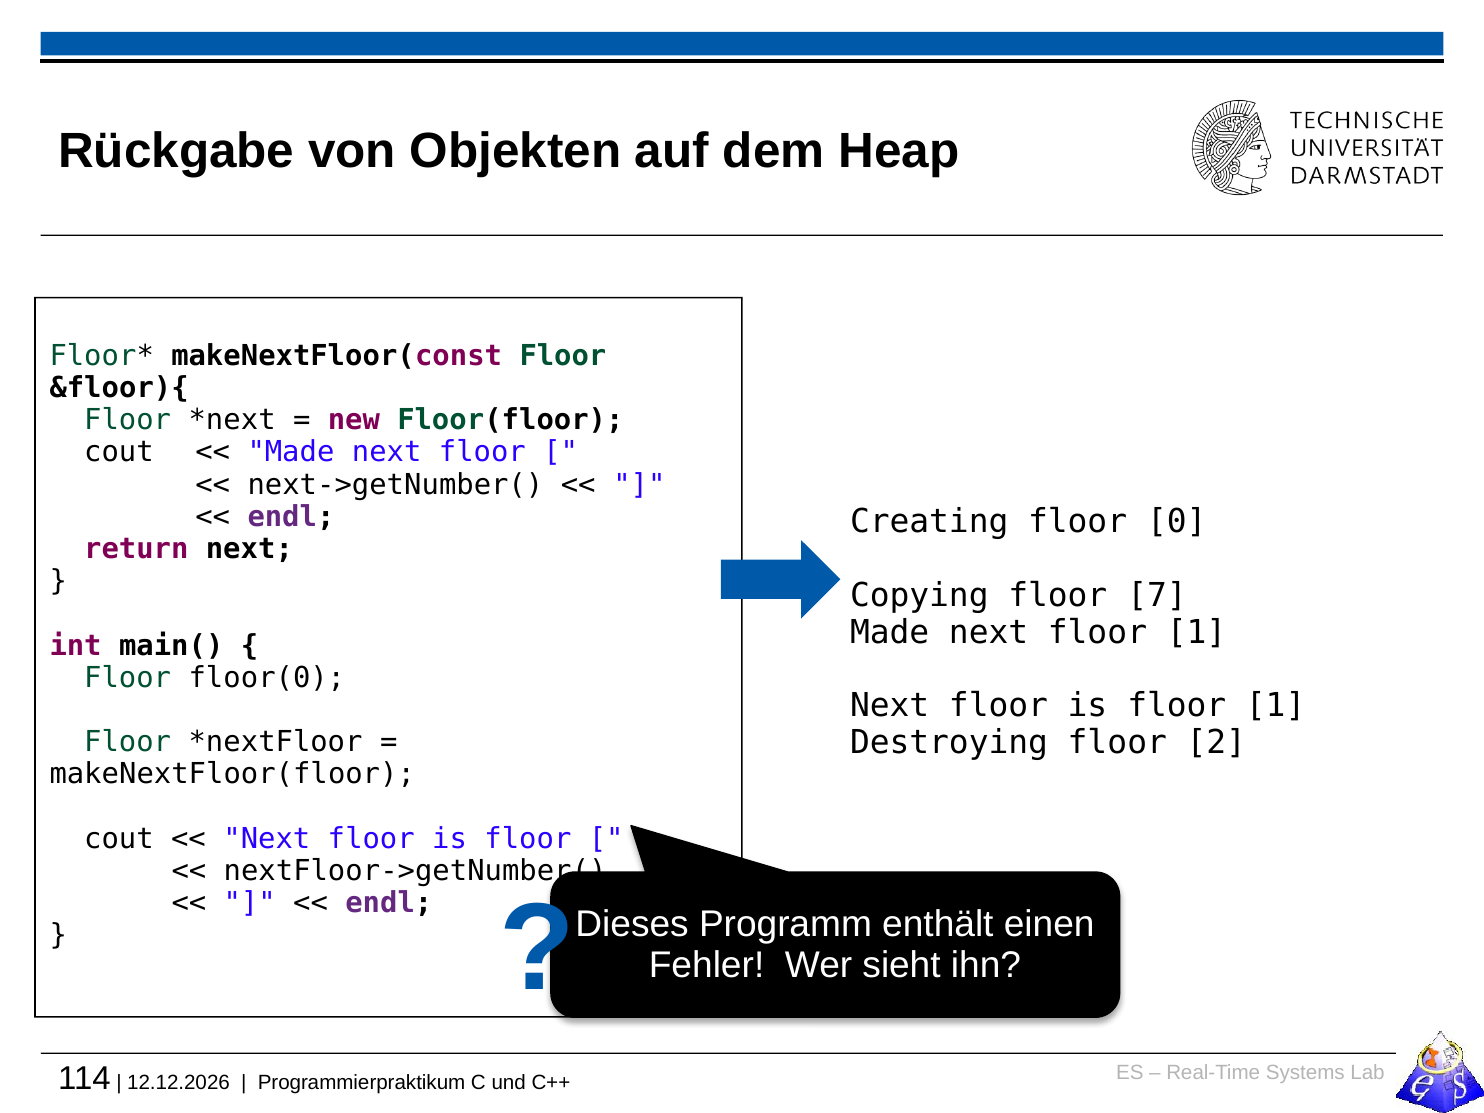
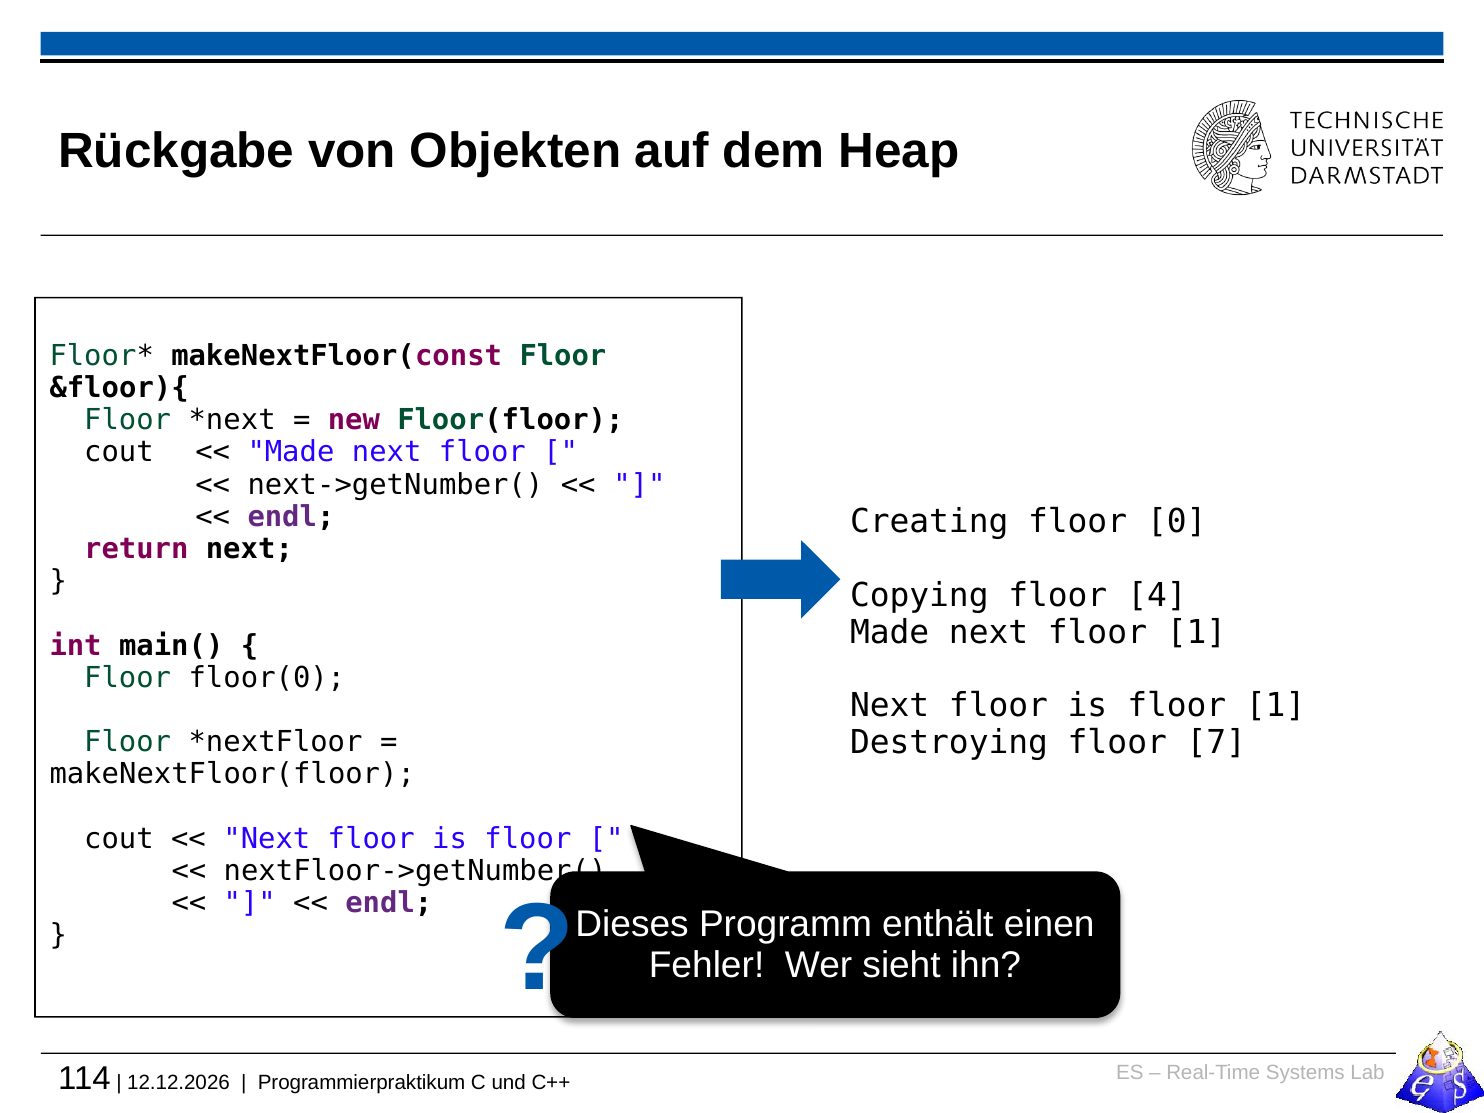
7: 7 -> 4
2: 2 -> 7
